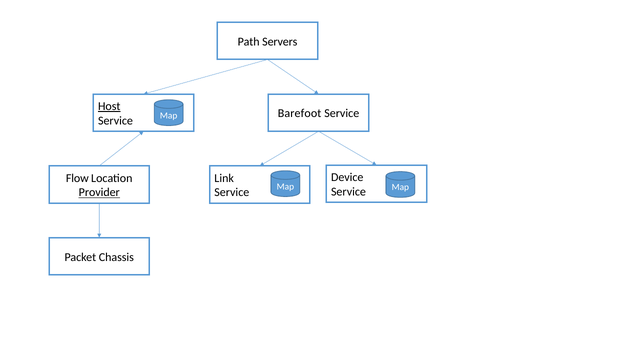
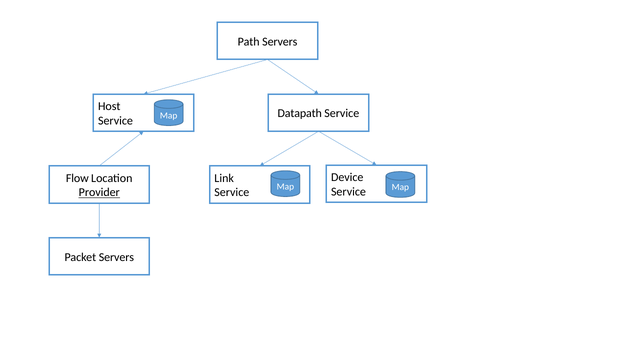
Host underline: present -> none
Barefoot: Barefoot -> Datapath
Packet Chassis: Chassis -> Servers
